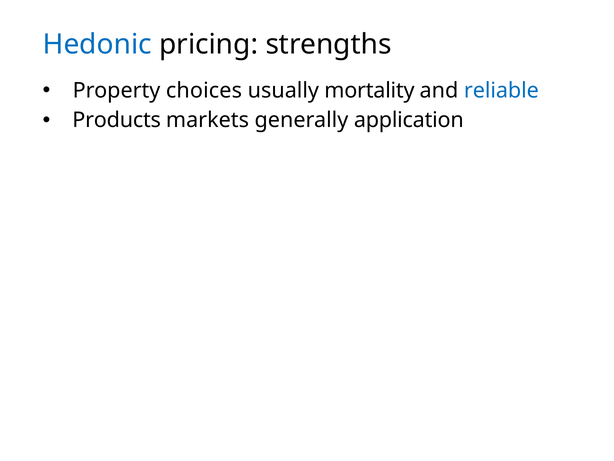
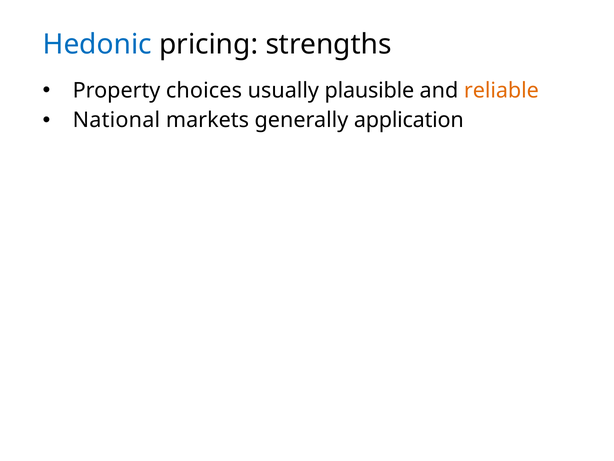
mortality: mortality -> plausible
reliable colour: blue -> orange
Products: Products -> National
